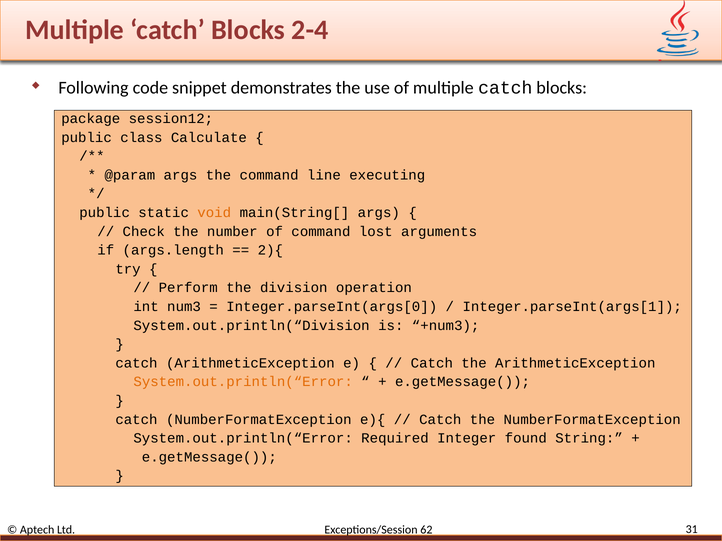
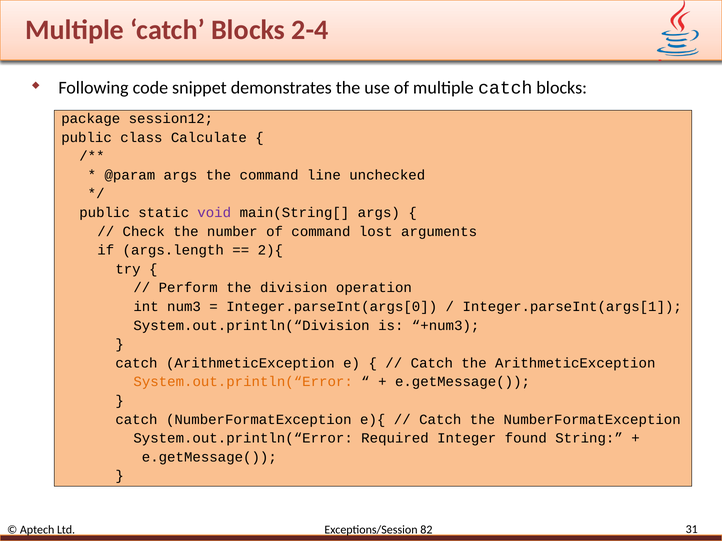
executing: executing -> unchecked
void colour: orange -> purple
62: 62 -> 82
